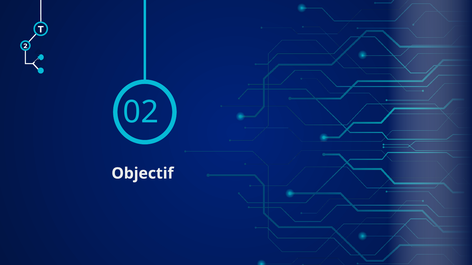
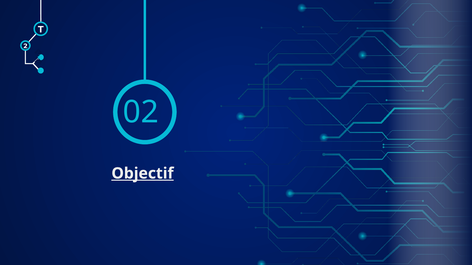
Objectif underline: none -> present
